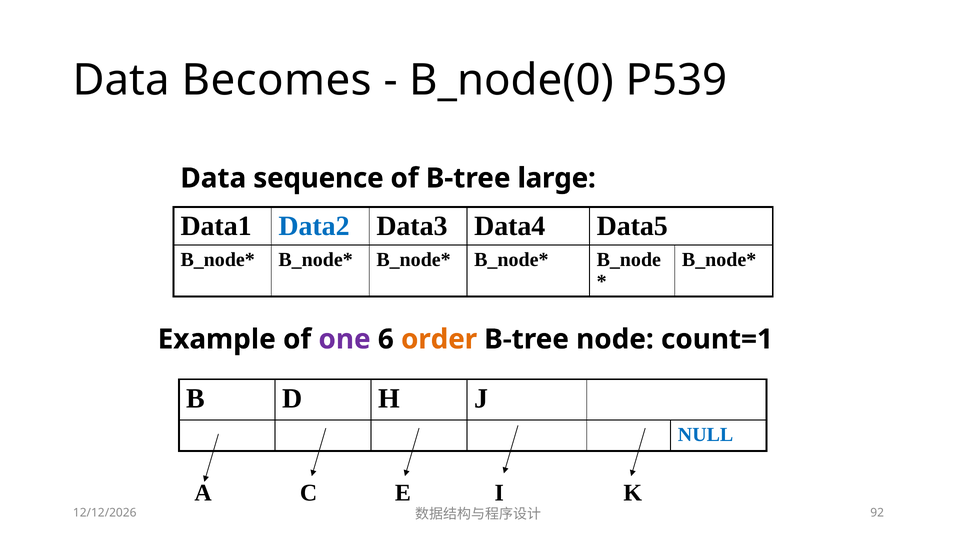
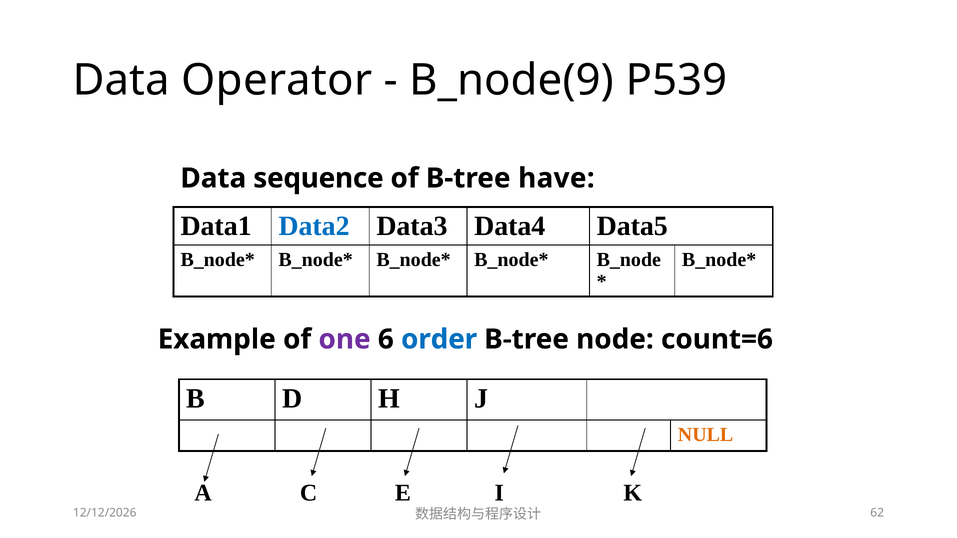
Becomes: Becomes -> Operator
B_node(0: B_node(0 -> B_node(9
large: large -> have
order colour: orange -> blue
count=1: count=1 -> count=6
NULL colour: blue -> orange
92: 92 -> 62
